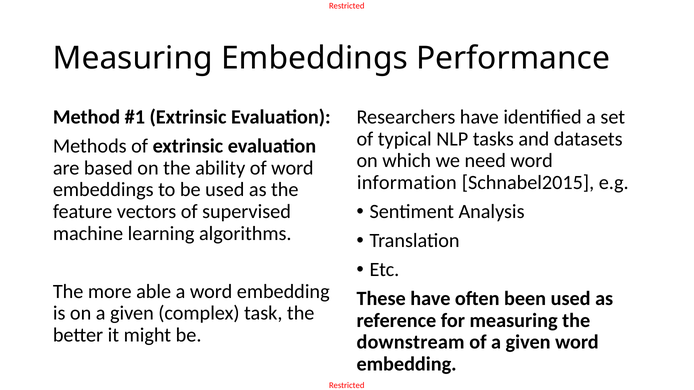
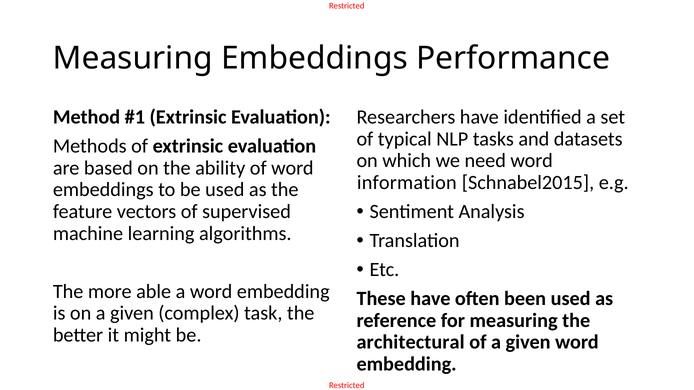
downstream: downstream -> architectural
